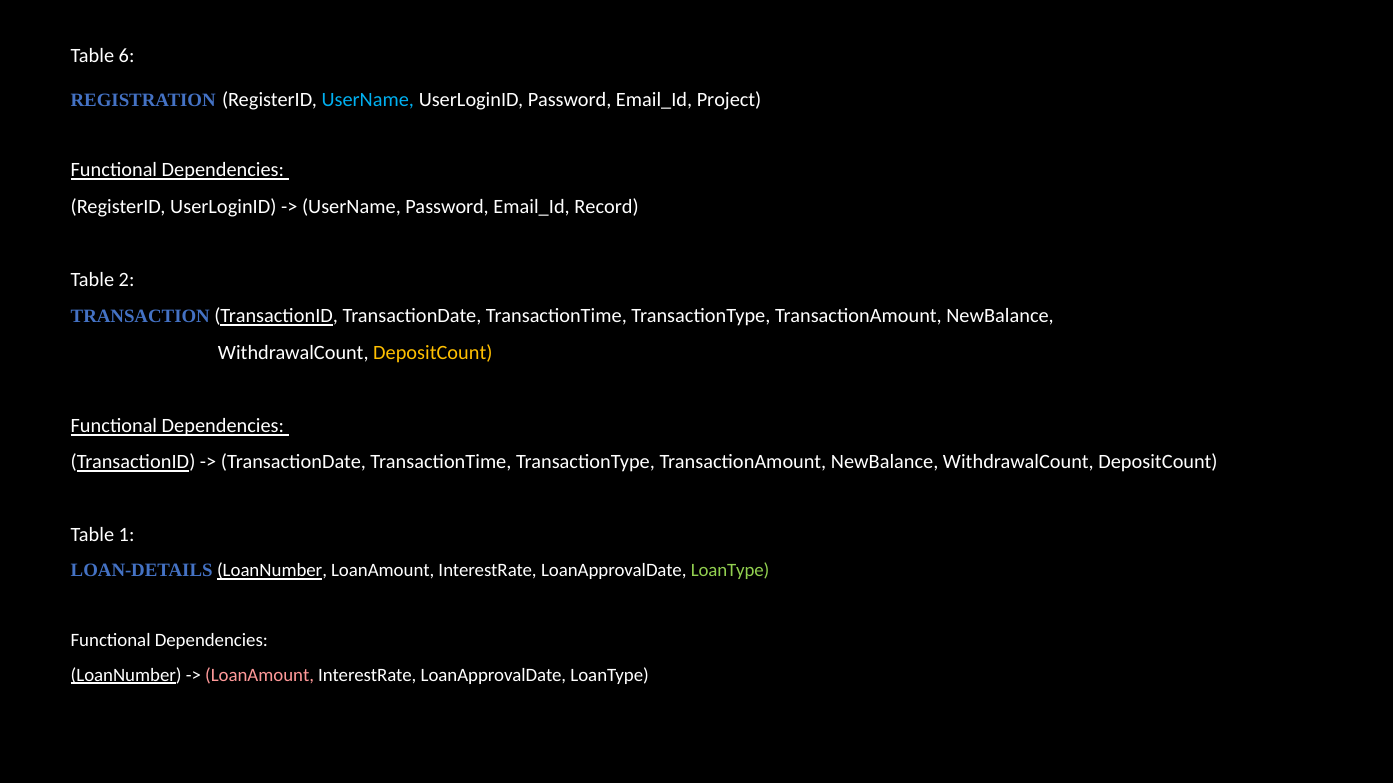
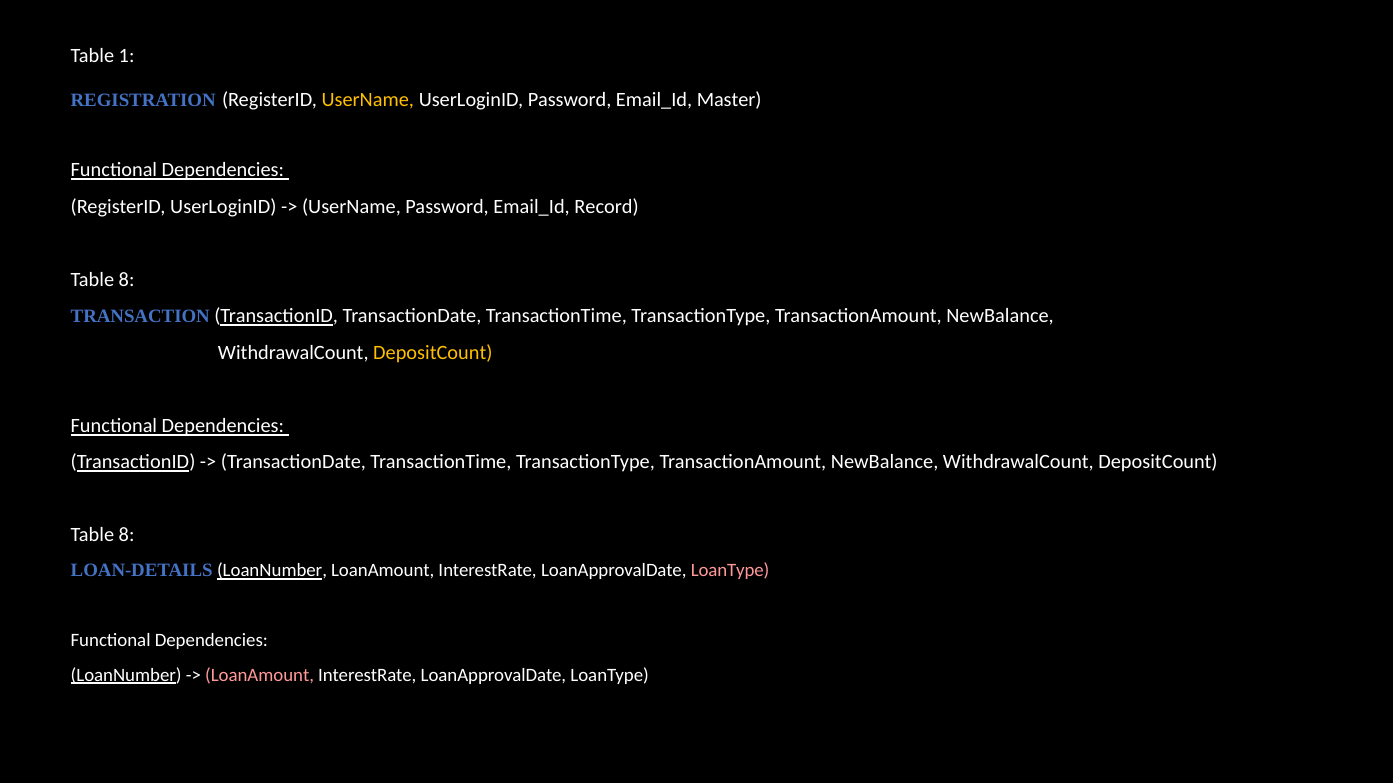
6: 6 -> 1
UserName at (368, 100) colour: light blue -> yellow
Project: Project -> Master
2 at (127, 280): 2 -> 8
1 at (127, 535): 1 -> 8
LoanType at (730, 571) colour: light green -> pink
